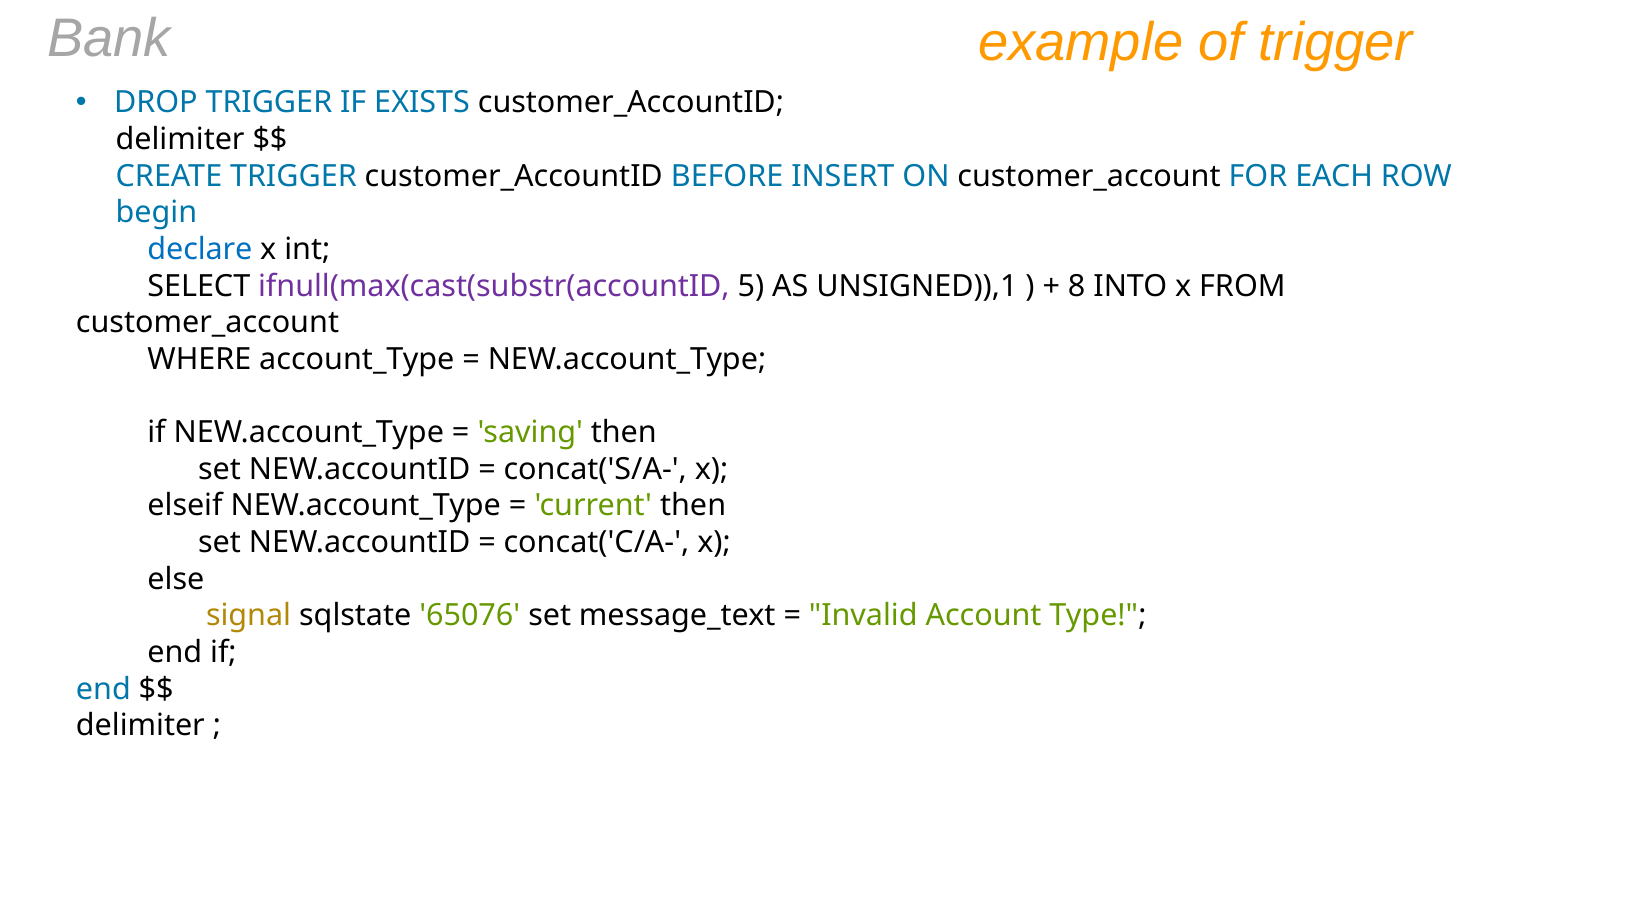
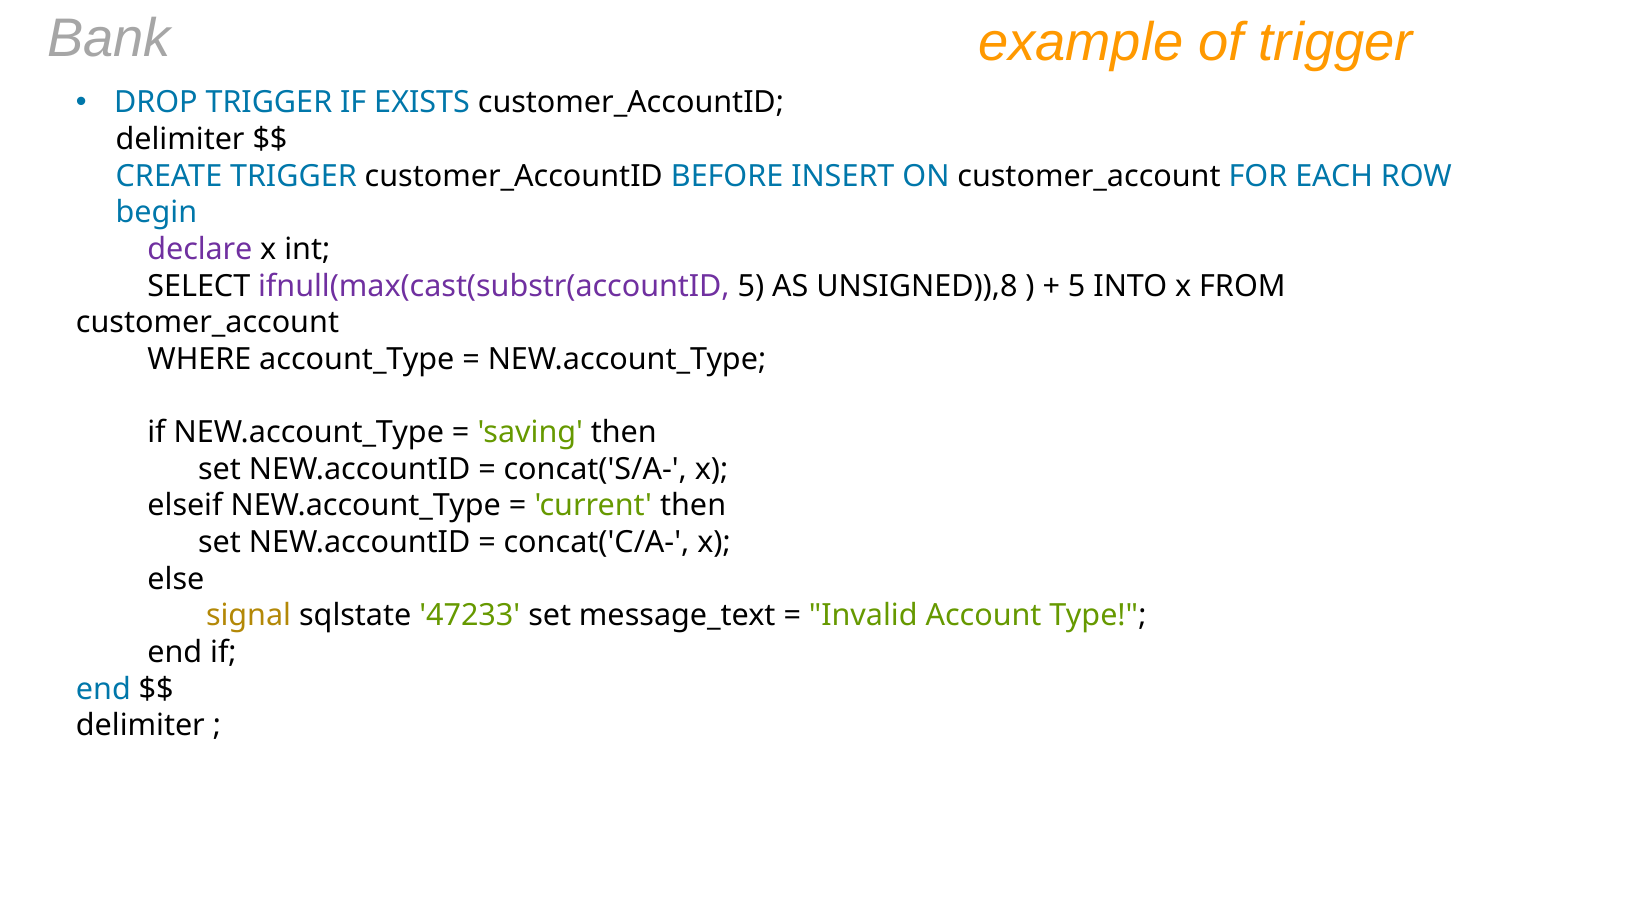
declare colour: blue -> purple
UNSIGNED)),1: UNSIGNED)),1 -> UNSIGNED)),8
8 at (1077, 286): 8 -> 5
65076: 65076 -> 47233
